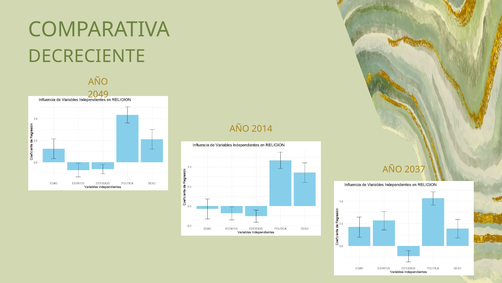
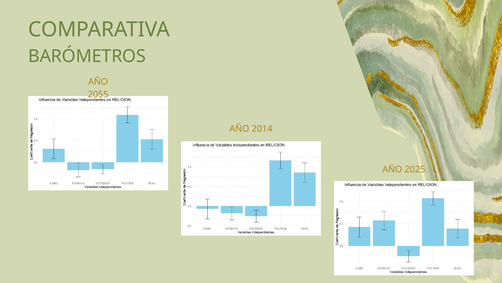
DECRECIENTE: DECRECIENTE -> BARÓMETROS
2049: 2049 -> 2055
2037: 2037 -> 2025
